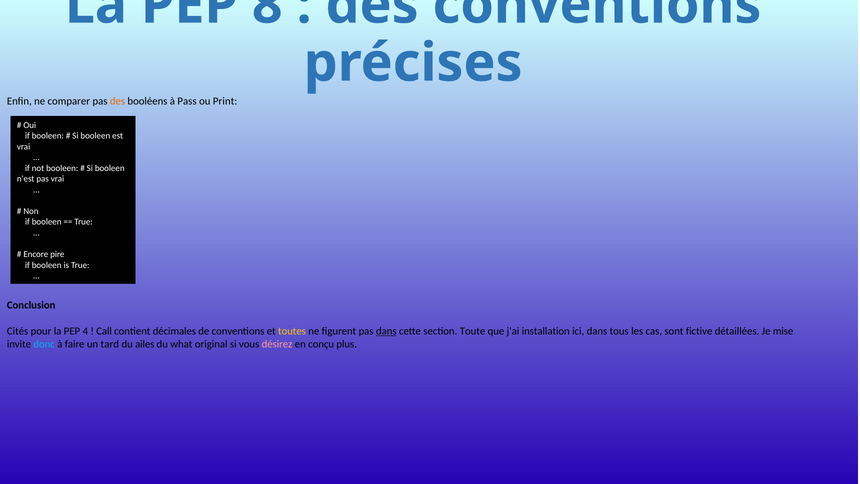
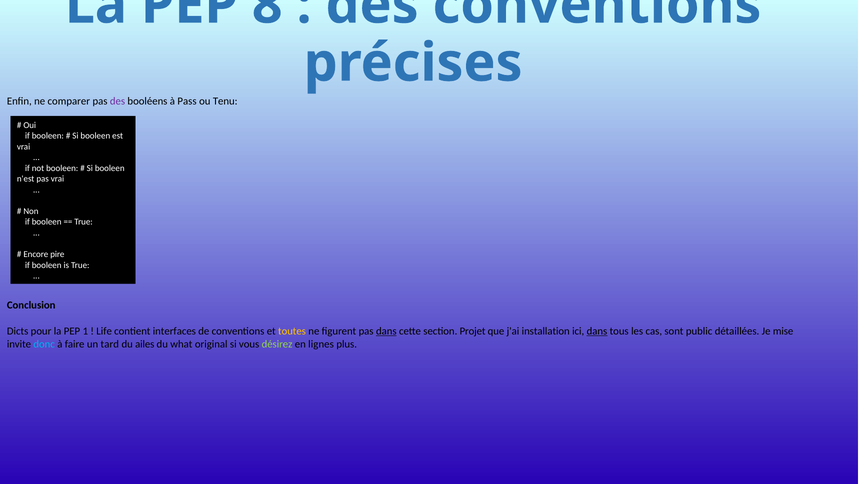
des at (118, 101) colour: orange -> purple
Print: Print -> Tenu
Cités: Cités -> Dicts
4: 4 -> 1
Call: Call -> Life
décimales: décimales -> interfaces
Toute: Toute -> Projet
dans at (597, 331) underline: none -> present
fictive: fictive -> public
désirez colour: pink -> light green
conçu: conçu -> lignes
